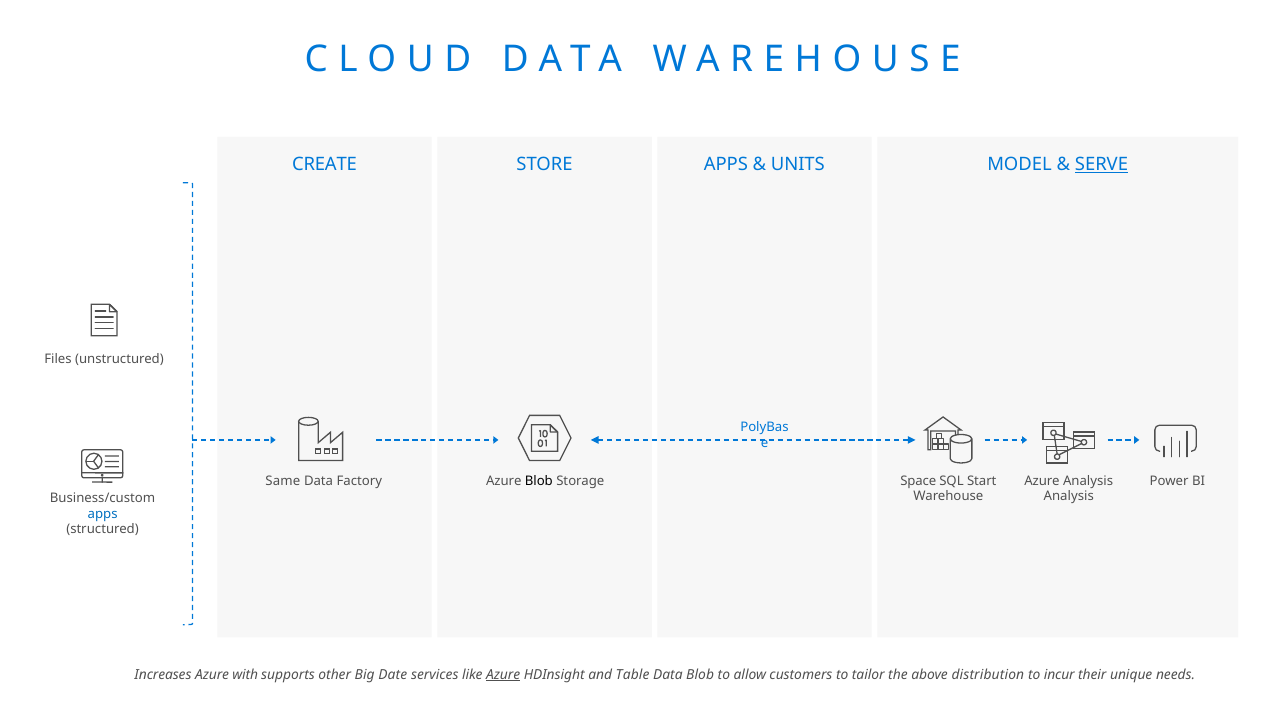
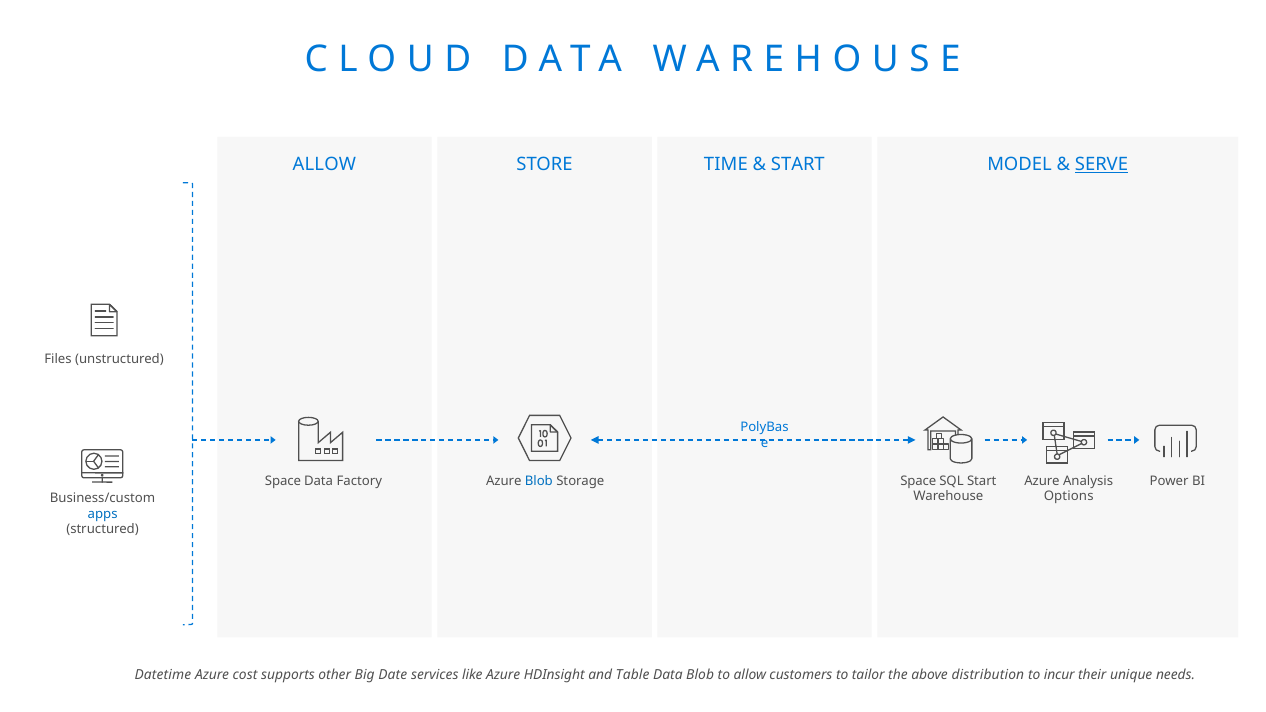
CREATE at (325, 164): CREATE -> ALLOW
STORE APPS: APPS -> TIME
UNITS at (798, 164): UNITS -> START
Same at (283, 481): Same -> Space
Blob at (539, 481) colour: black -> blue
Analysis at (1069, 497): Analysis -> Options
Increases: Increases -> Datetime
with: with -> cost
Azure at (503, 675) underline: present -> none
